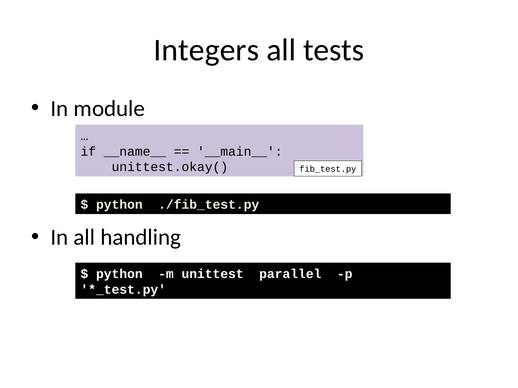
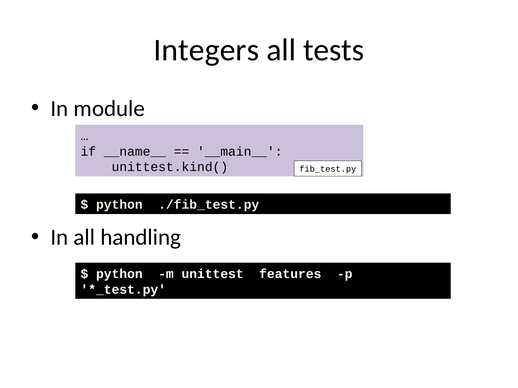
unittest.okay(: unittest.okay( -> unittest.kind(
parallel: parallel -> features
